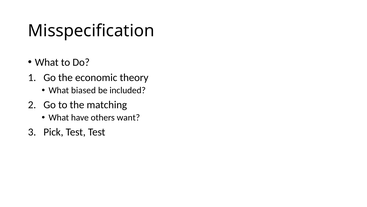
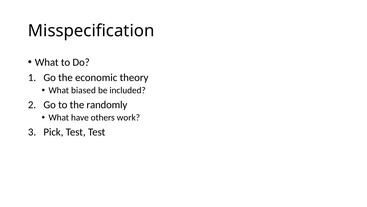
matching: matching -> randomly
want: want -> work
